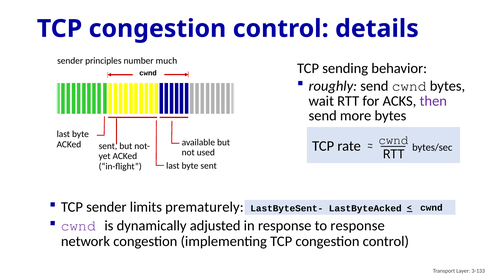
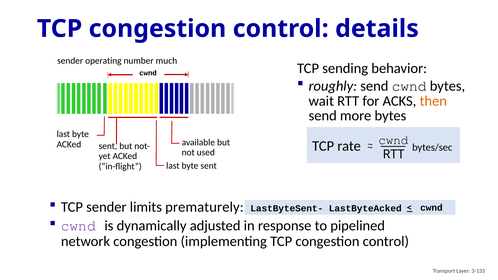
principles: principles -> operating
then colour: purple -> orange
to response: response -> pipelined
